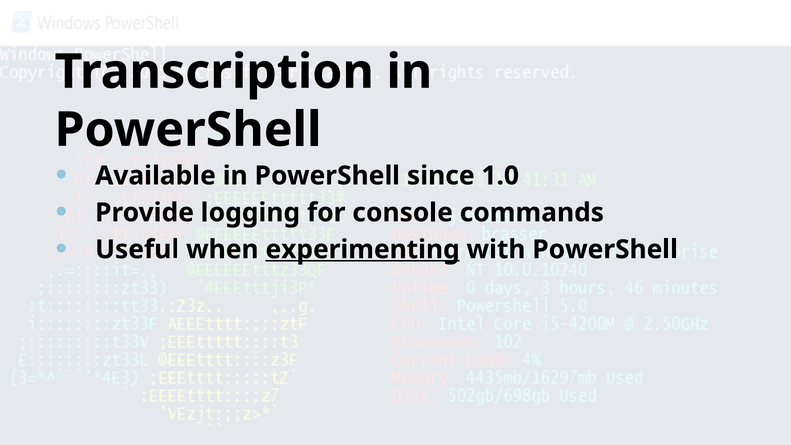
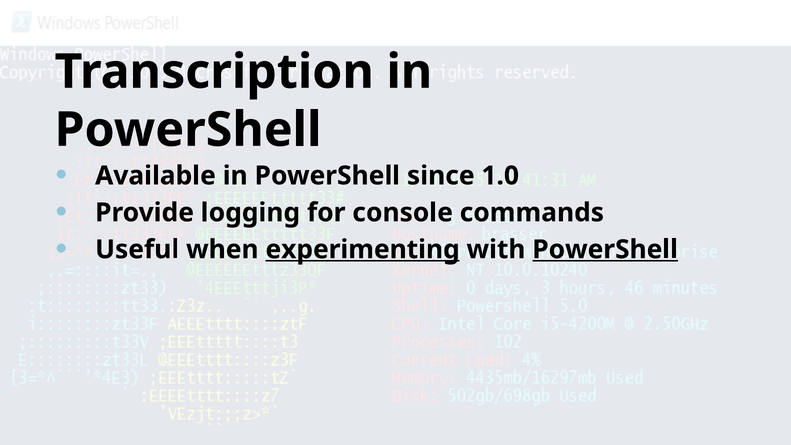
PowerShell at (605, 249) underline: none -> present
